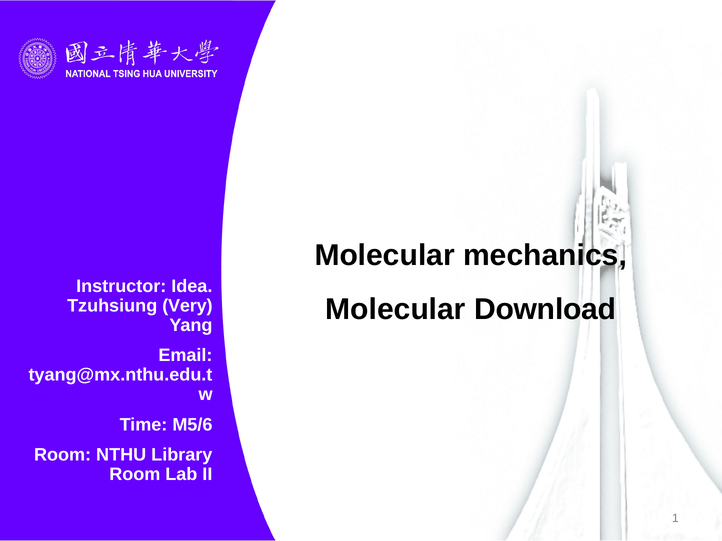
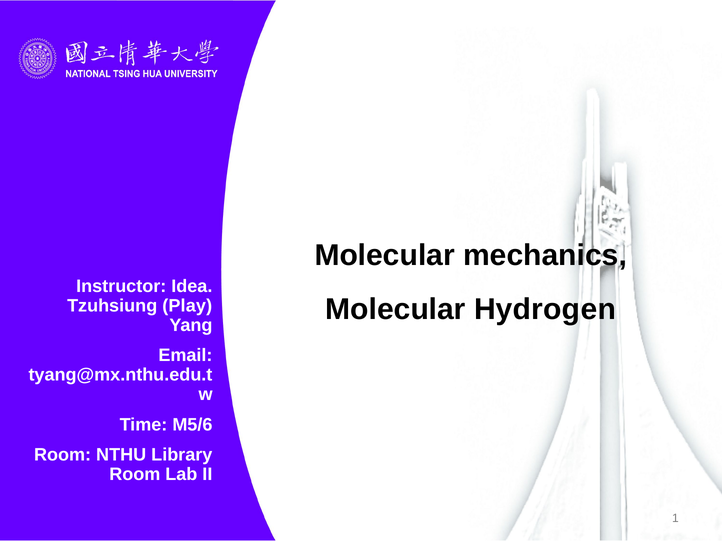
Download: Download -> Hydrogen
Very: Very -> Play
